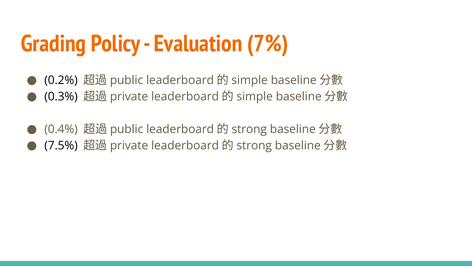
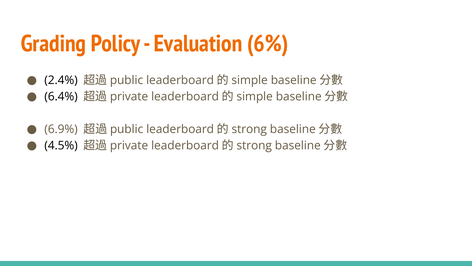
7%: 7% -> 6%
0.2%: 0.2% -> 2.4%
0.3%: 0.3% -> 6.4%
0.4%: 0.4% -> 6.9%
7.5%: 7.5% -> 4.5%
